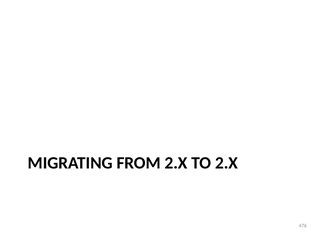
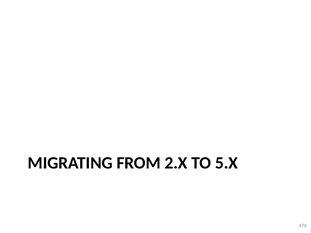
TO 2.X: 2.X -> 5.X
